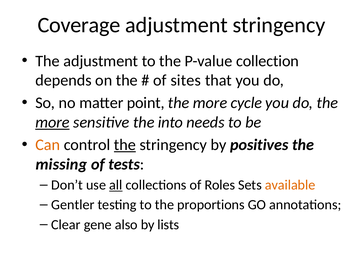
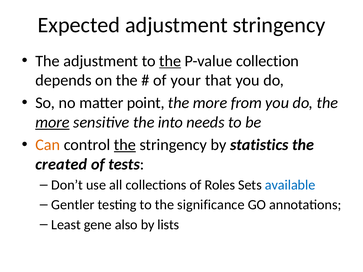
Coverage: Coverage -> Expected
the at (170, 61) underline: none -> present
sites: sites -> your
cycle: cycle -> from
positives: positives -> statistics
missing: missing -> created
all underline: present -> none
available colour: orange -> blue
proportions: proportions -> significance
Clear: Clear -> Least
